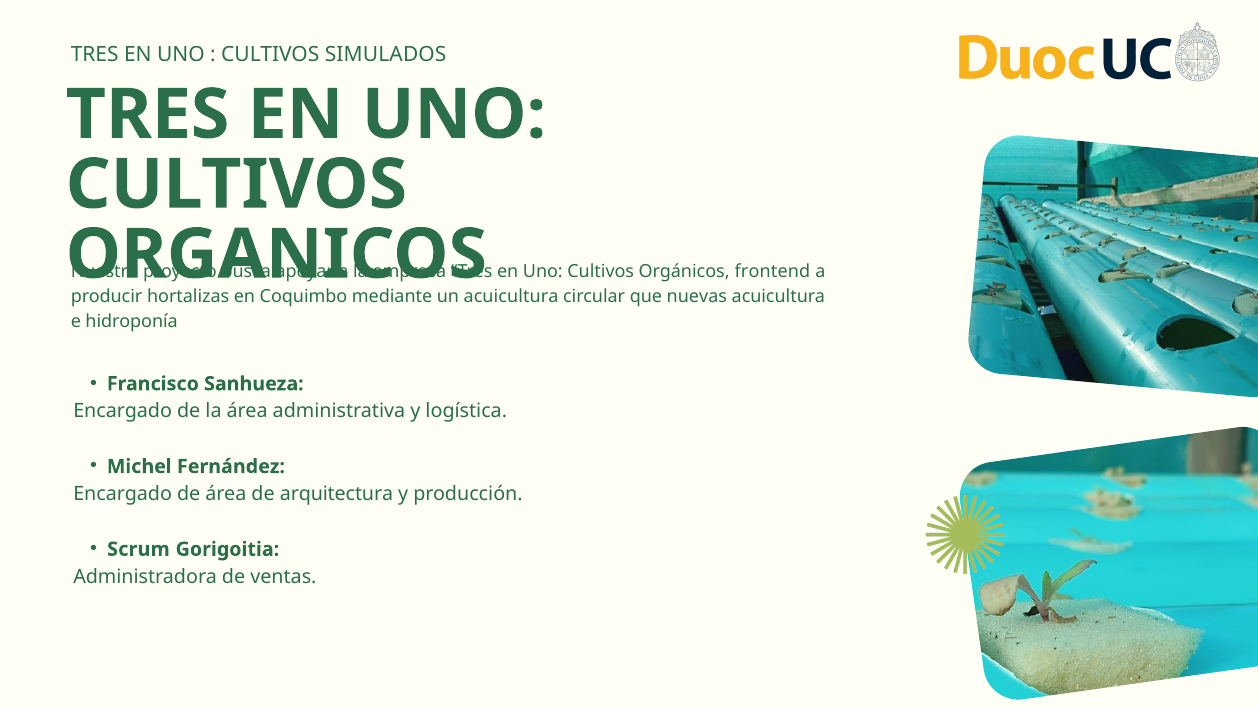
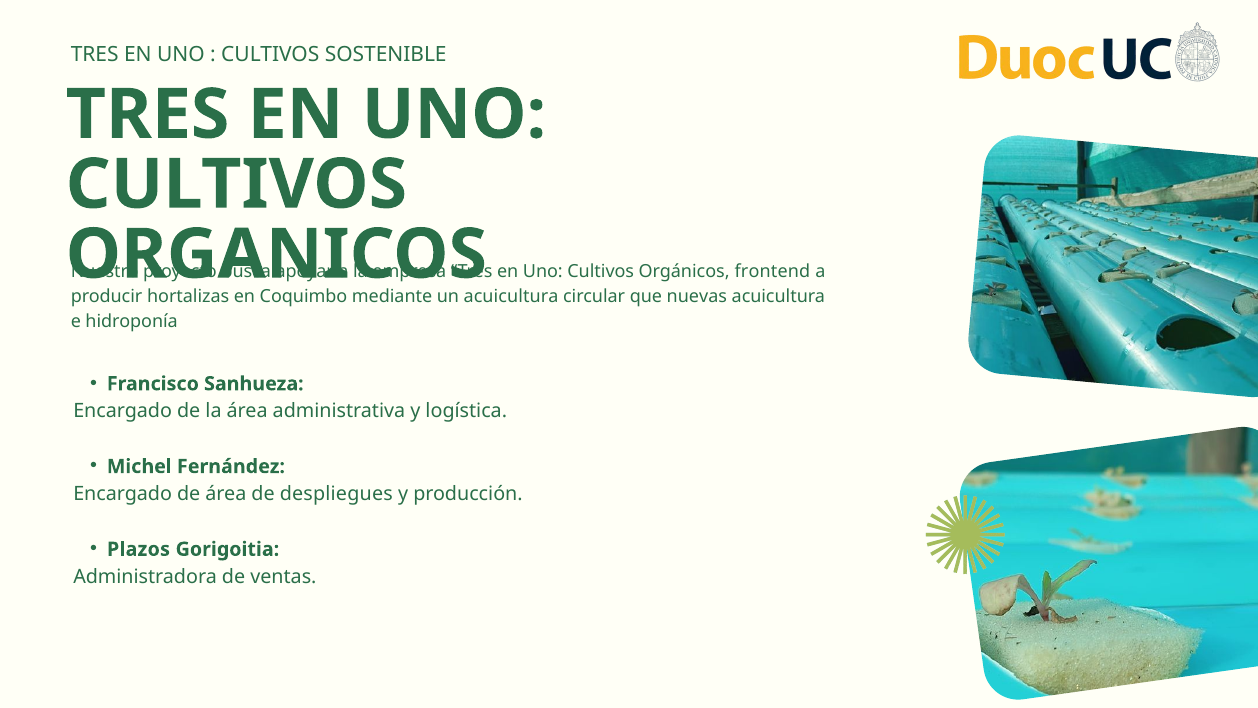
SIMULADOS: SIMULADOS -> SOSTENIBLE
arquitectura: arquitectura -> despliegues
Scrum: Scrum -> Plazos
